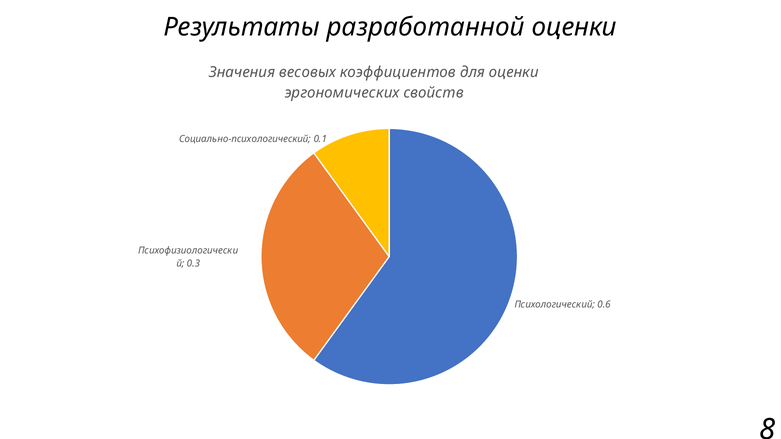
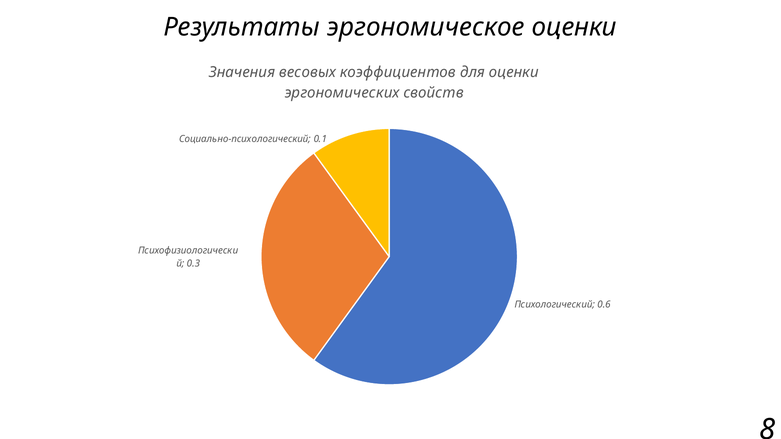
разработанной: разработанной -> эргономическое
